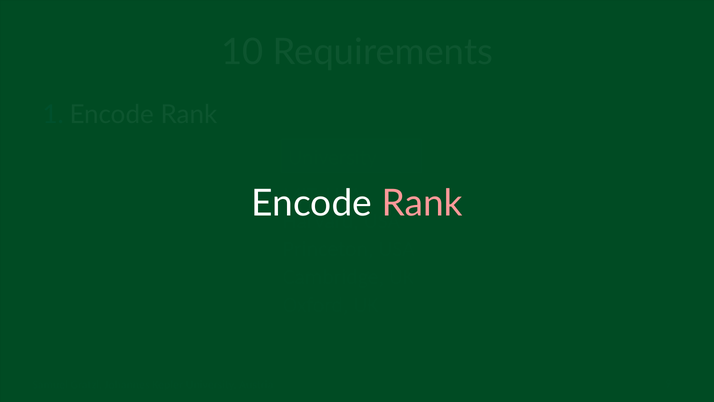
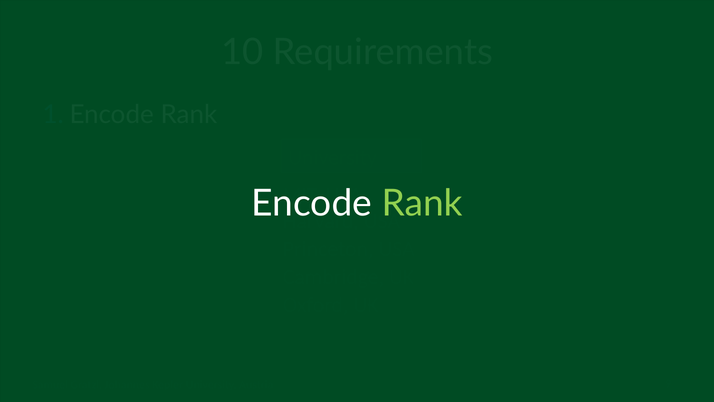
Rank at (422, 203) colour: pink -> light green
